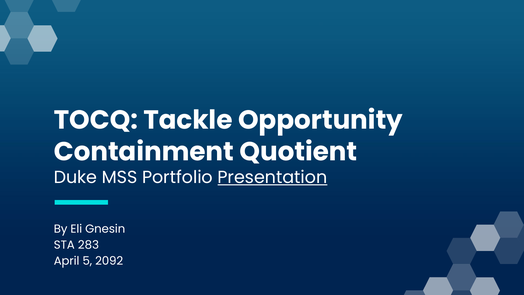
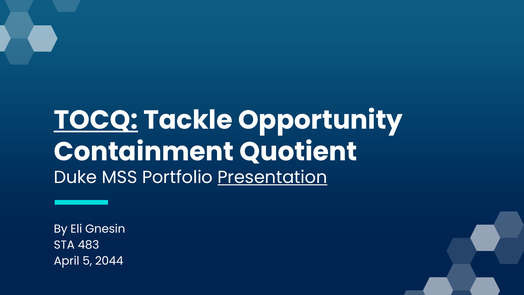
TOCQ underline: none -> present
283: 283 -> 483
2092: 2092 -> 2044
